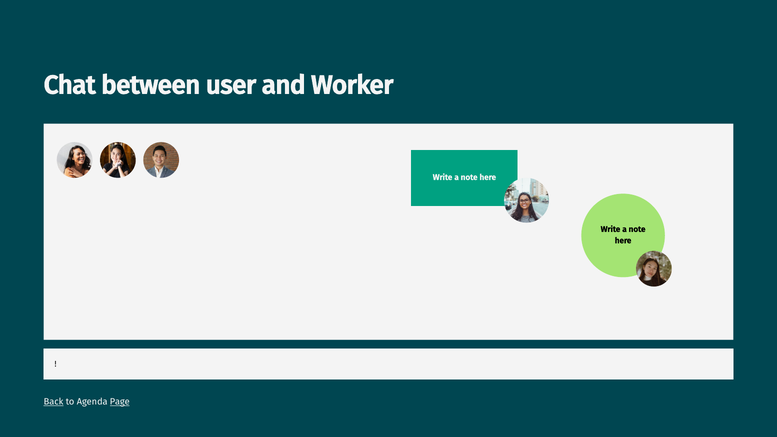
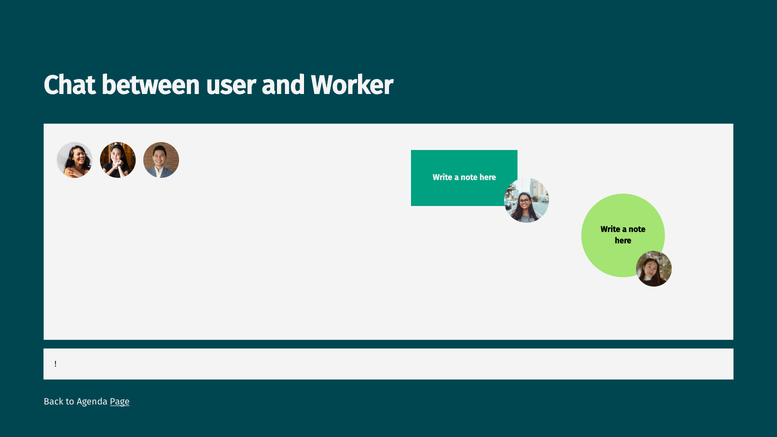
Back underline: present -> none
